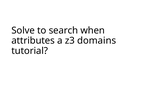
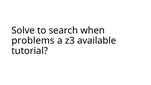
attributes: attributes -> problems
domains: domains -> available
